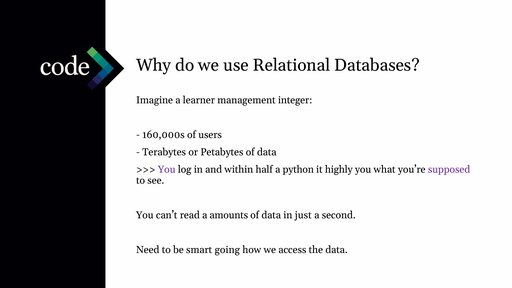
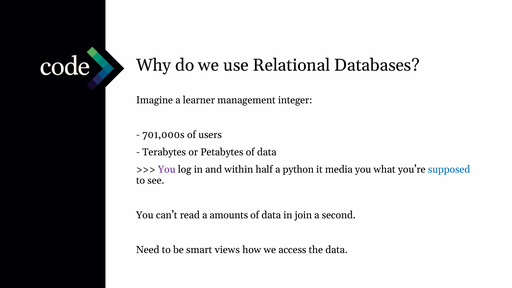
160,000s: 160,000s -> 701,000s
highly: highly -> media
supposed colour: purple -> blue
just: just -> join
going: going -> views
